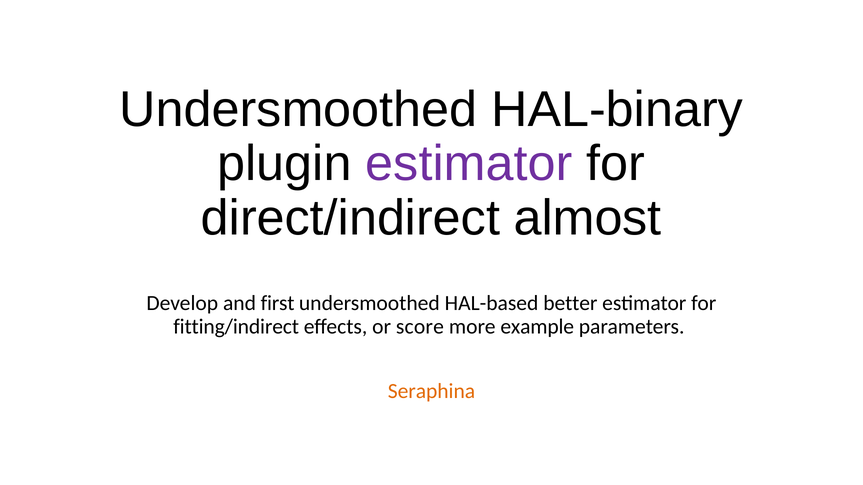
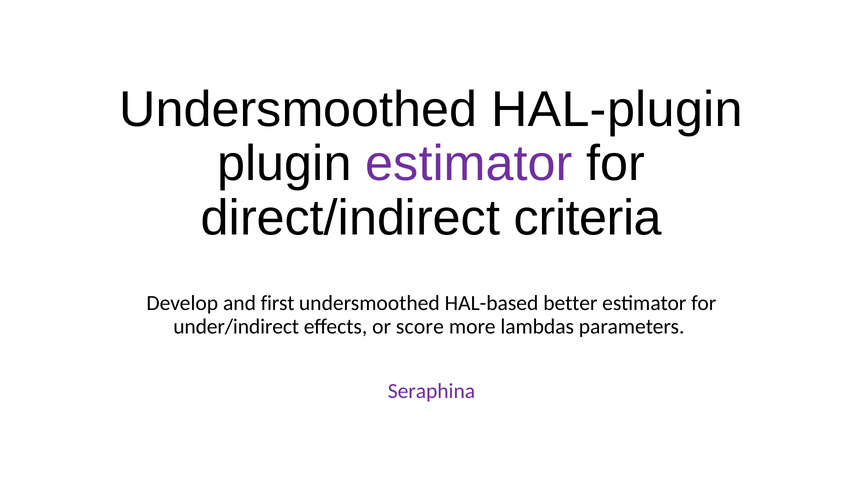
HAL-binary: HAL-binary -> HAL-plugin
almost: almost -> criteria
fitting/indirect: fitting/indirect -> under/indirect
example: example -> lambdas
Seraphina colour: orange -> purple
